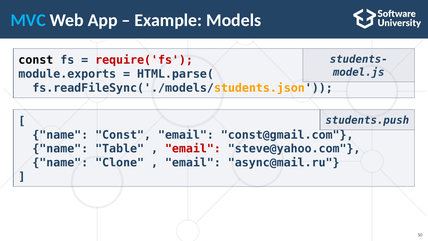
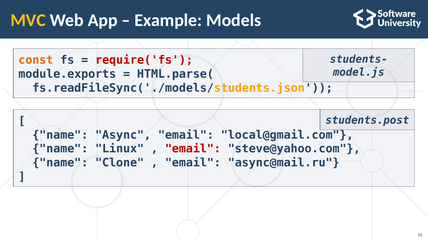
MVC colour: light blue -> yellow
const at (36, 60) colour: black -> orange
students.push: students.push -> students.post
name Const: Const -> Async
const@gmail.com: const@gmail.com -> local@gmail.com
Table: Table -> Linux
